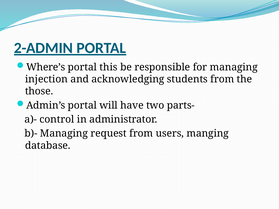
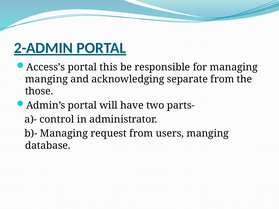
Where’s: Where’s -> Access’s
injection at (46, 79): injection -> manging
students: students -> separate
